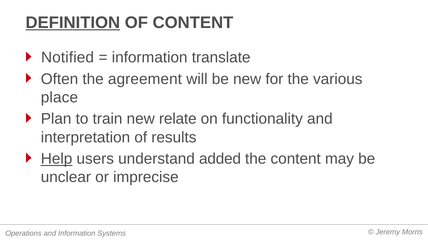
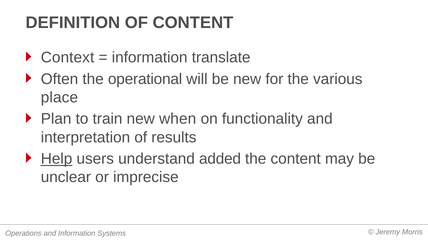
DEFINITION underline: present -> none
Notified: Notified -> Context
agreement: agreement -> operational
relate: relate -> when
